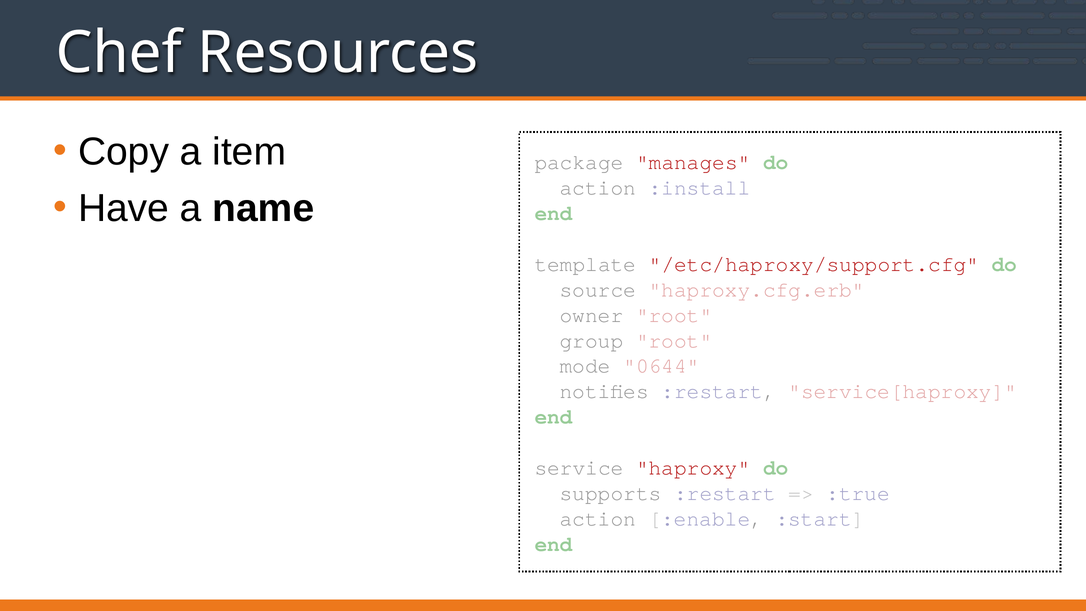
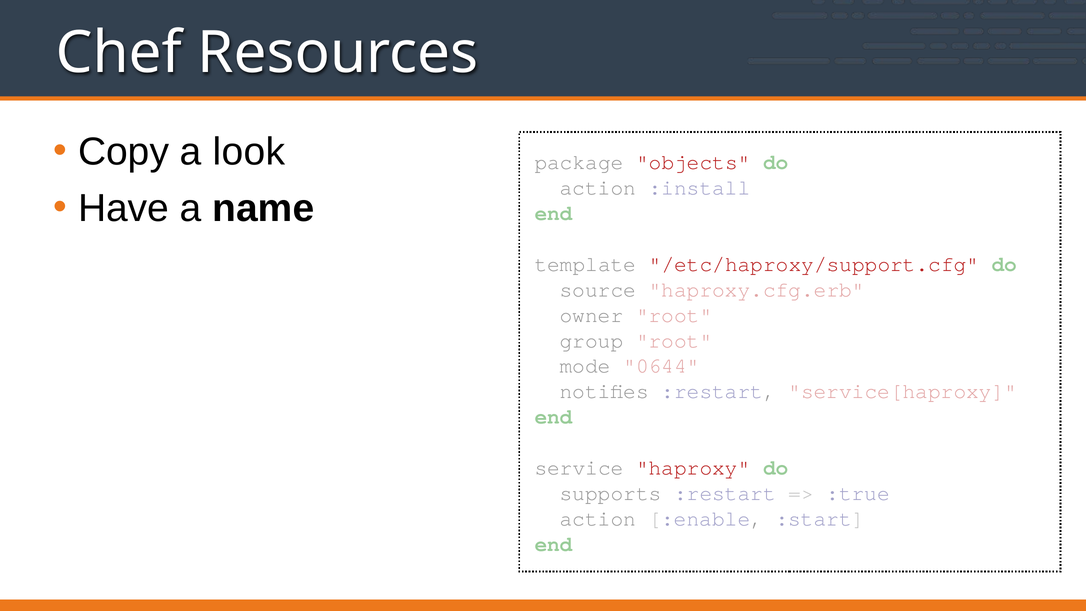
item: item -> look
manages: manages -> objects
